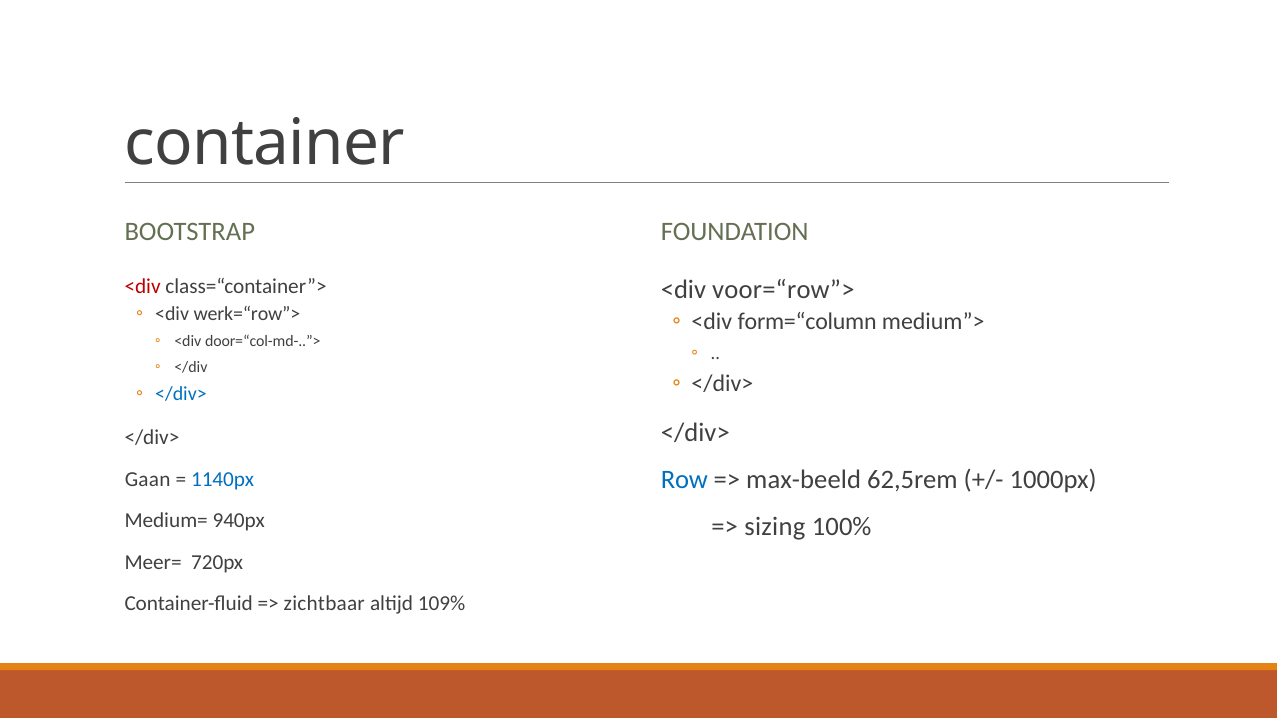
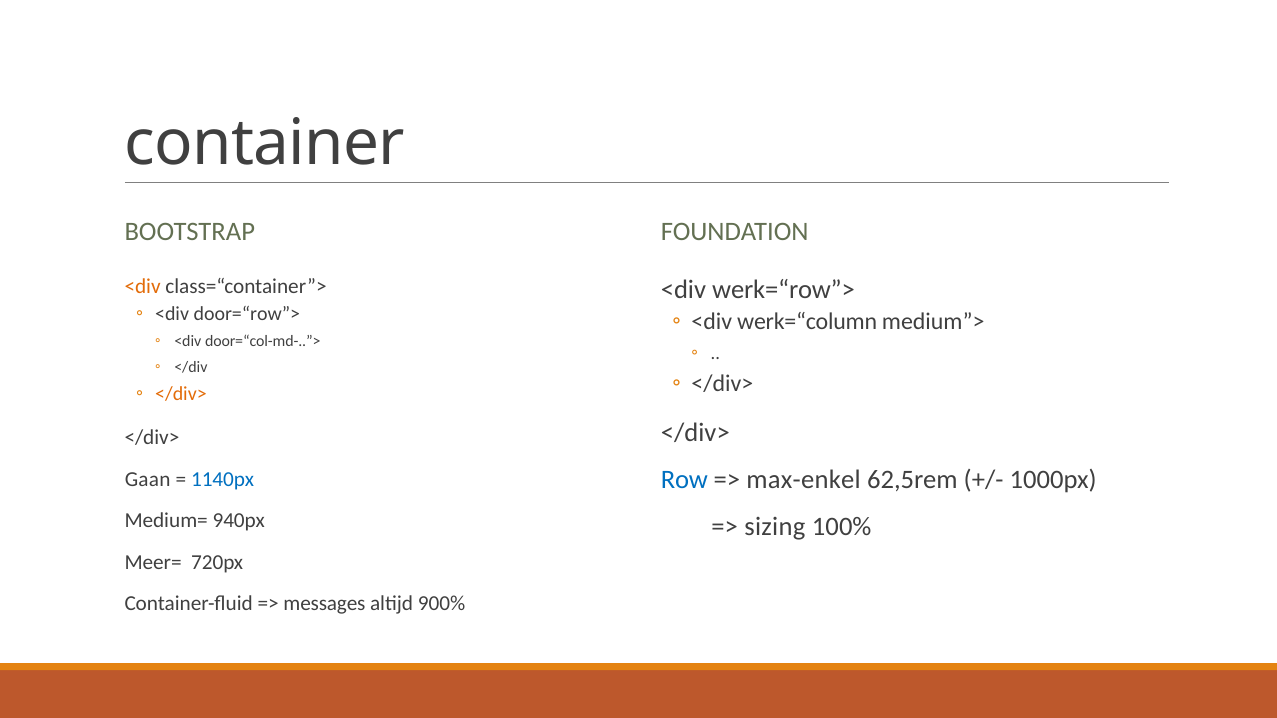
<div at (143, 287) colour: red -> orange
voor=“row”>: voor=“row”> -> werk=“row”>
werk=“row”>: werk=“row”> -> door=“row”>
form=“column: form=“column -> werk=“column
</div> at (181, 394) colour: blue -> orange
max-beeld: max-beeld -> max-enkel
zichtbaar: zichtbaar -> messages
109%: 109% -> 900%
